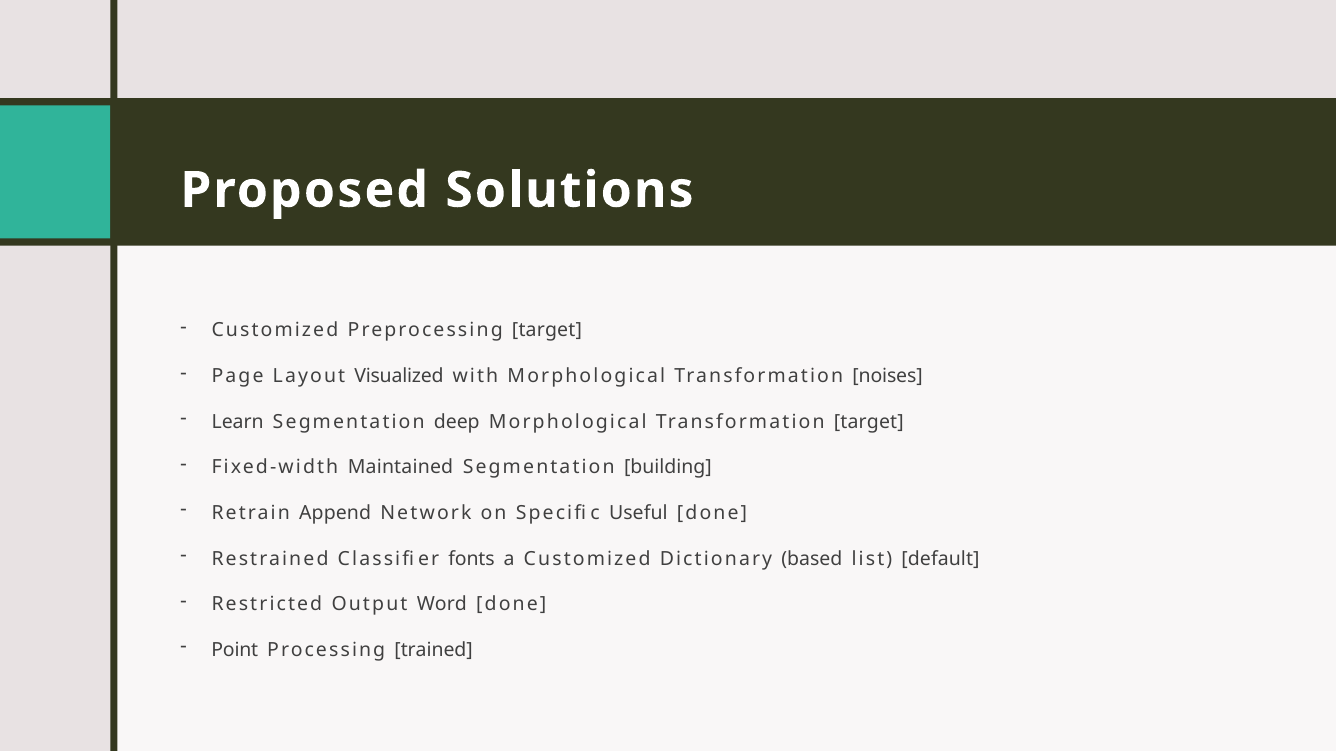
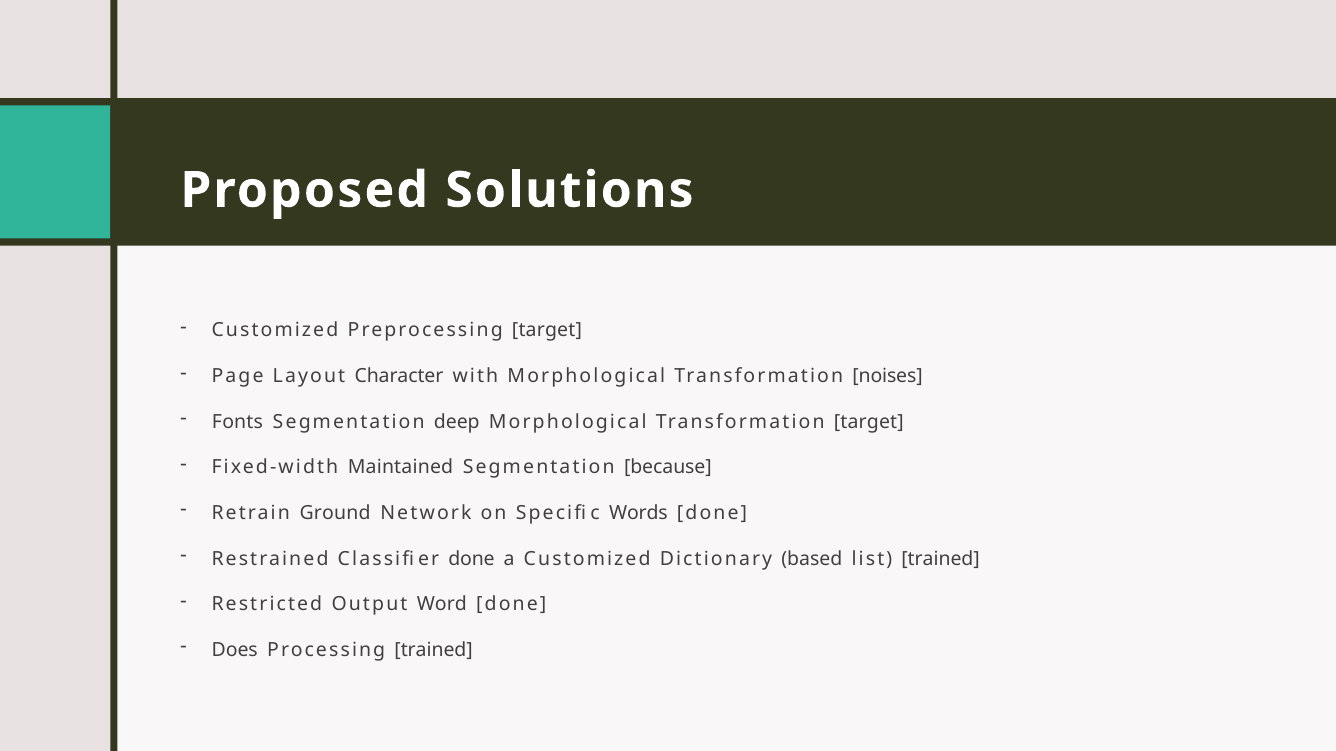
Visualized: Visualized -> Character
Learn: Learn -> Fonts
building: building -> because
Append: Append -> Ground
Useful: Useful -> Words
Classifier fonts: fonts -> done
list default: default -> trained
Point: Point -> Does
